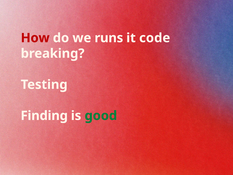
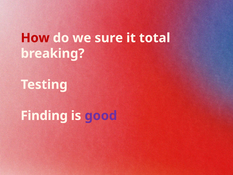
runs: runs -> sure
code: code -> total
good colour: green -> purple
